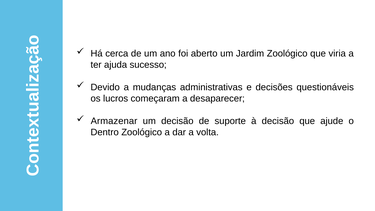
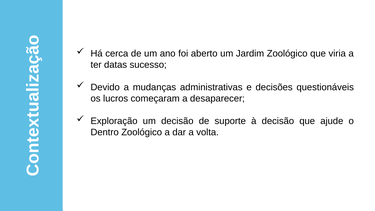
ajuda: ajuda -> datas
Armazenar: Armazenar -> Exploração
